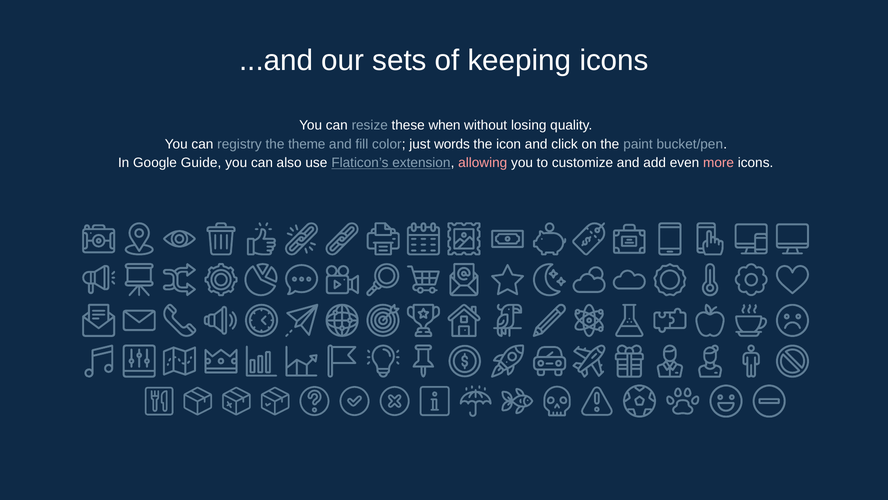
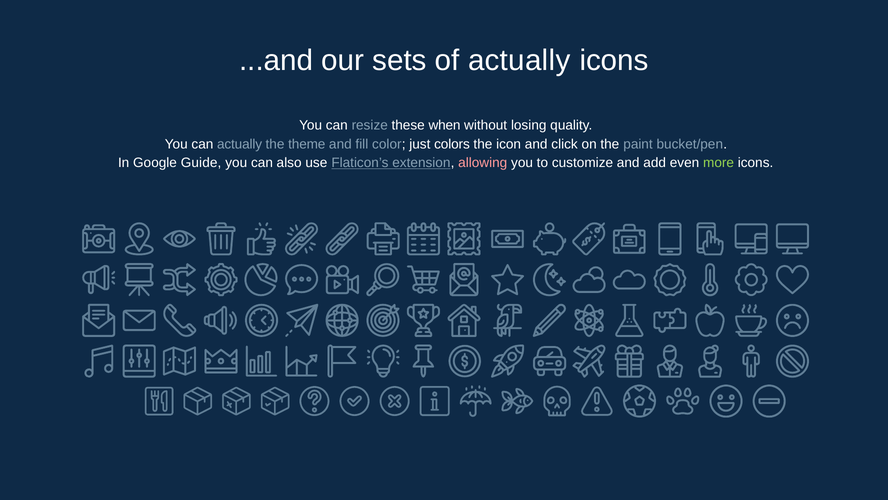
of keeping: keeping -> actually
can registry: registry -> actually
words: words -> colors
more colour: pink -> light green
